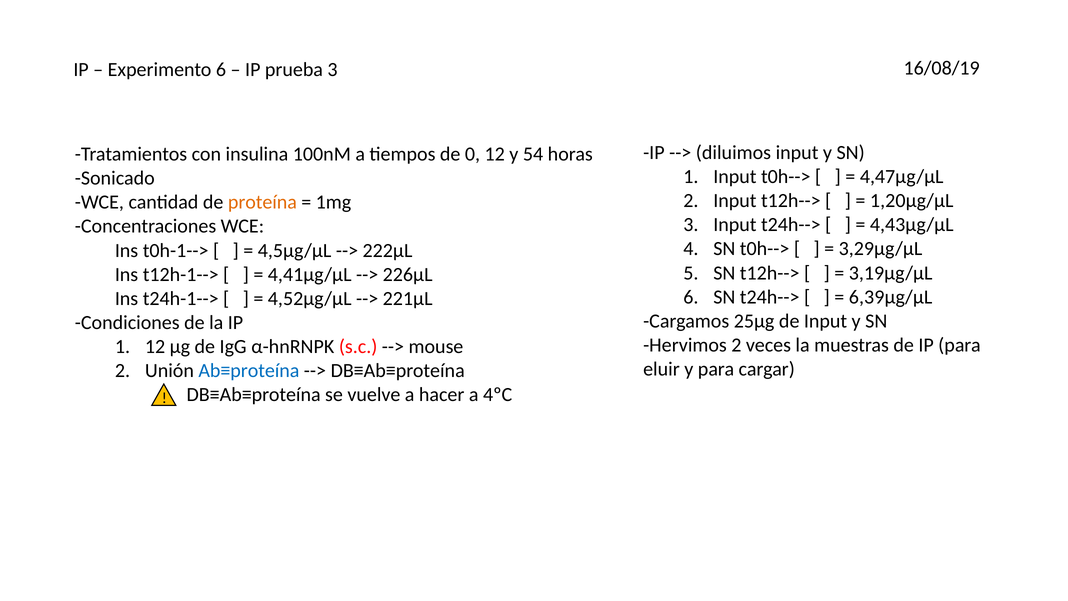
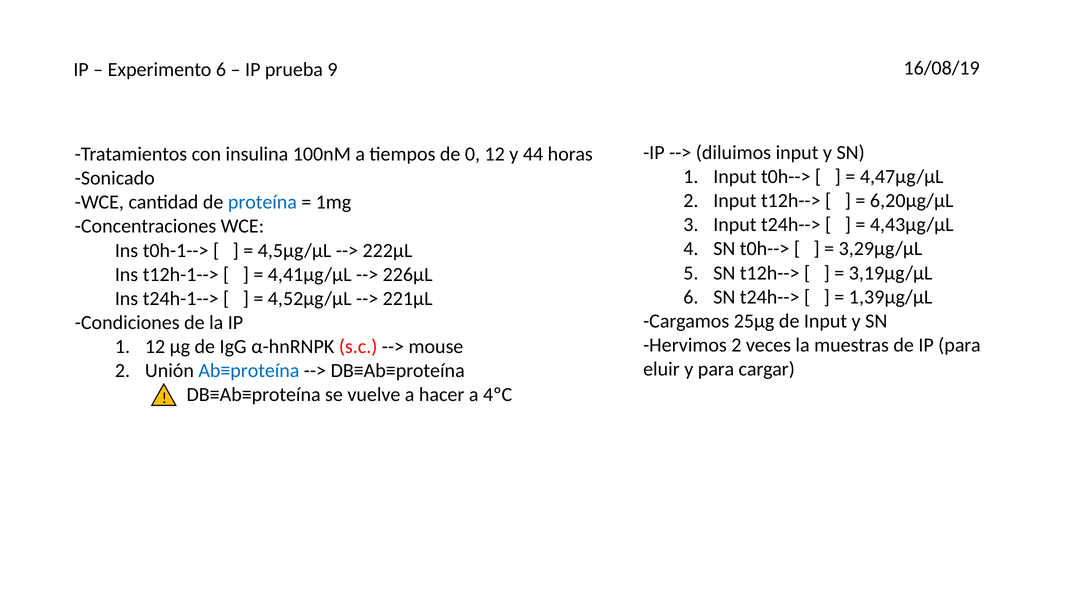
prueba 3: 3 -> 9
54: 54 -> 44
1,20µg/µL: 1,20µg/µL -> 6,20µg/µL
proteína colour: orange -> blue
6,39µg/µL: 6,39µg/µL -> 1,39µg/µL
